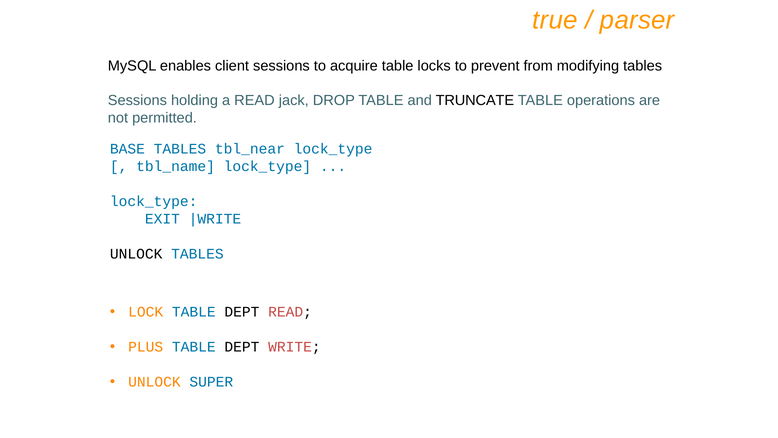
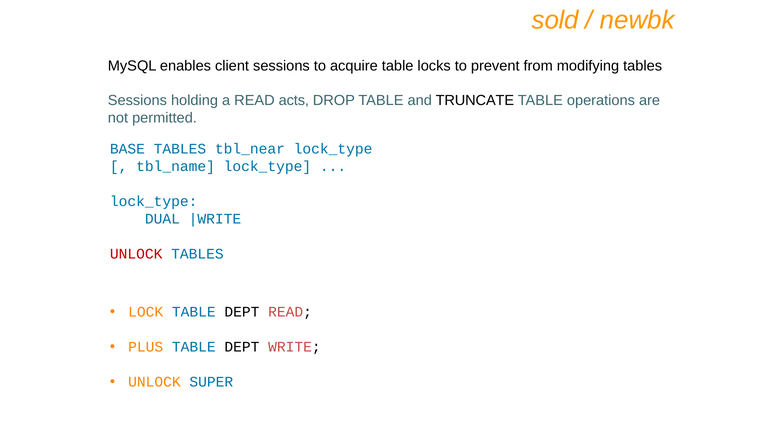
true: true -> sold
parser: parser -> newbk
jack: jack -> acts
EXIT: EXIT -> DUAL
UNLOCK at (136, 254) colour: black -> red
